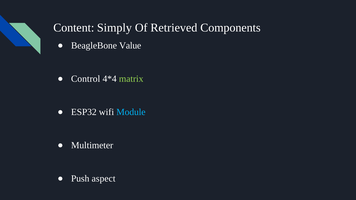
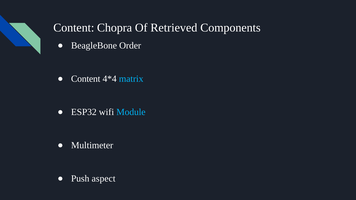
Simply: Simply -> Chopra
Value: Value -> Order
Control at (86, 79): Control -> Content
matrix colour: light green -> light blue
